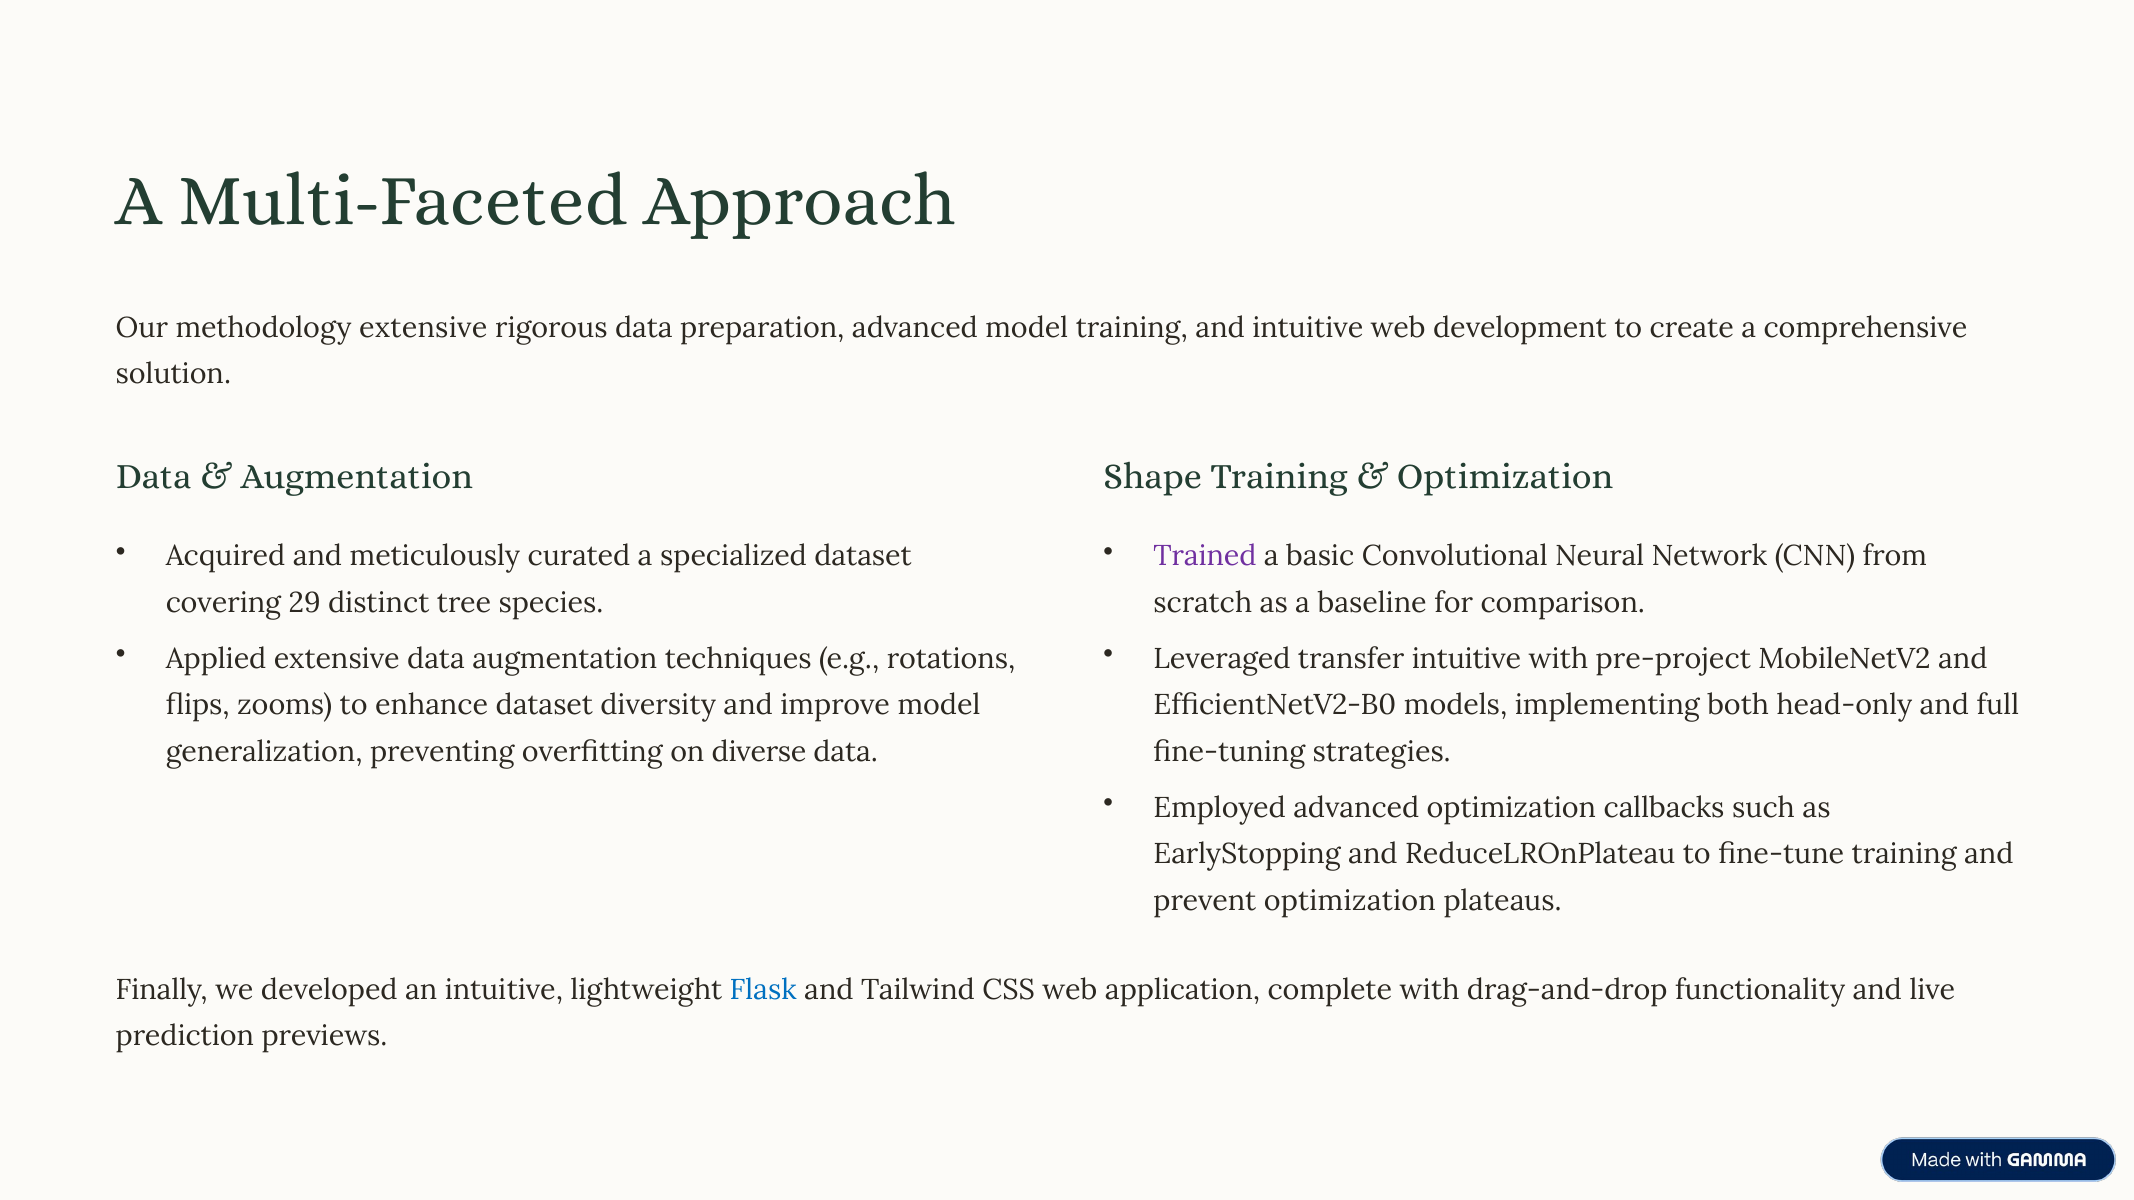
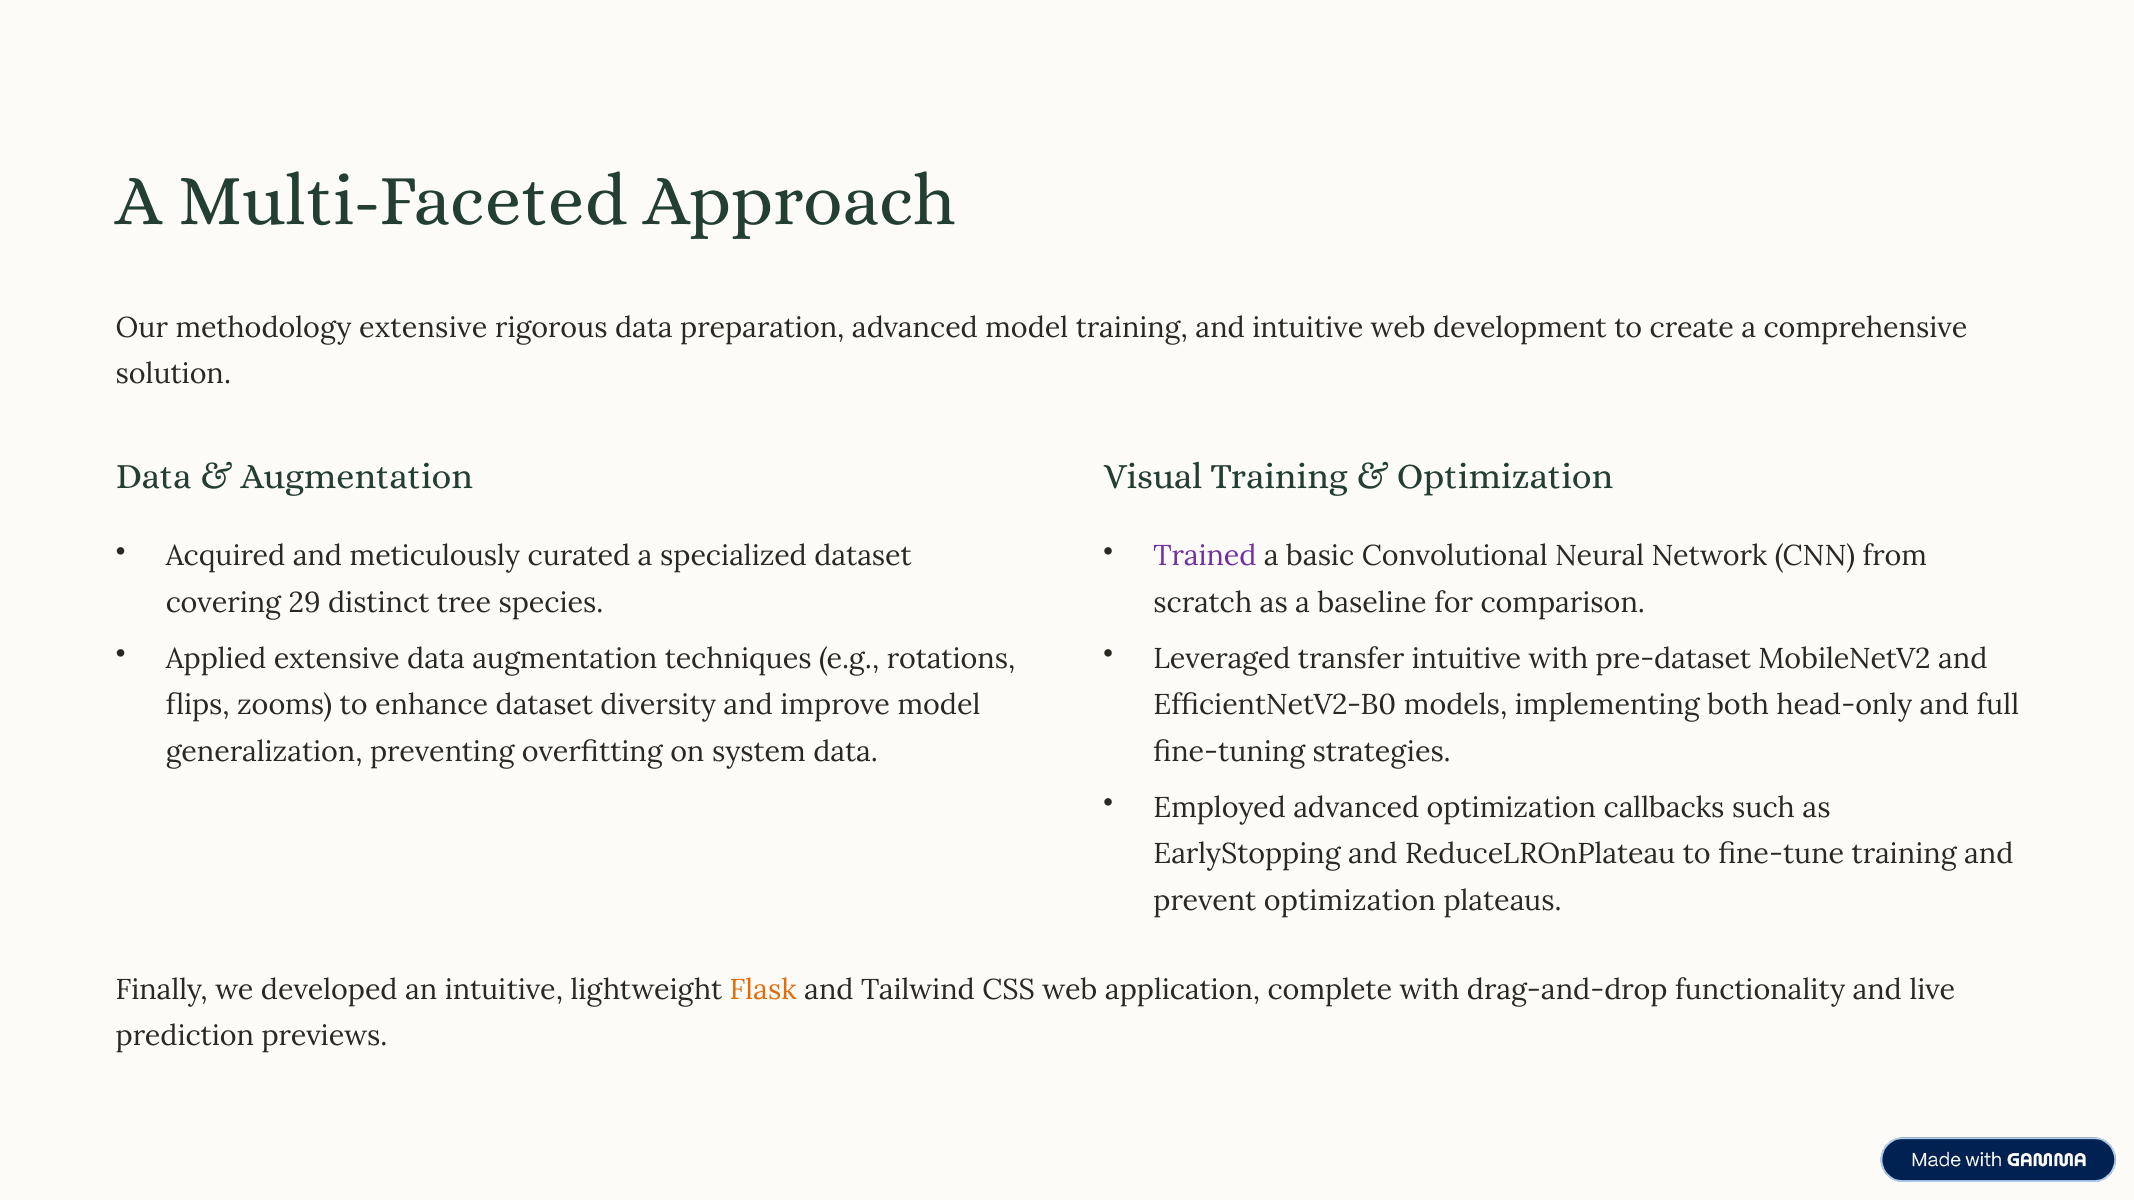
Shape: Shape -> Visual
pre-project: pre-project -> pre-dataset
diverse: diverse -> system
Flask colour: blue -> orange
